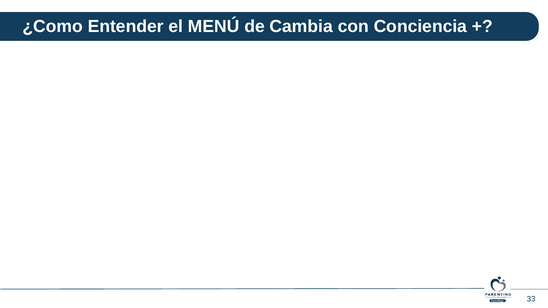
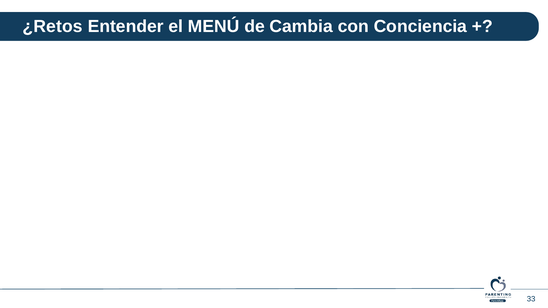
¿Como: ¿Como -> ¿Retos
